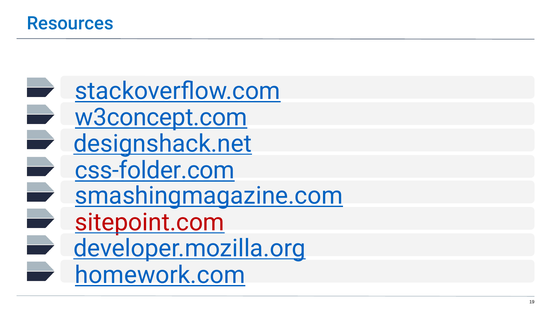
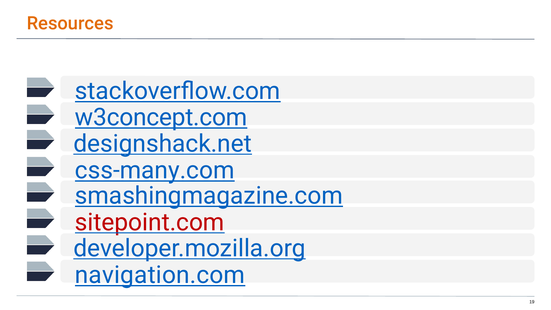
Resources colour: blue -> orange
css-folder.com: css-folder.com -> css-many.com
homework.com: homework.com -> navigation.com
